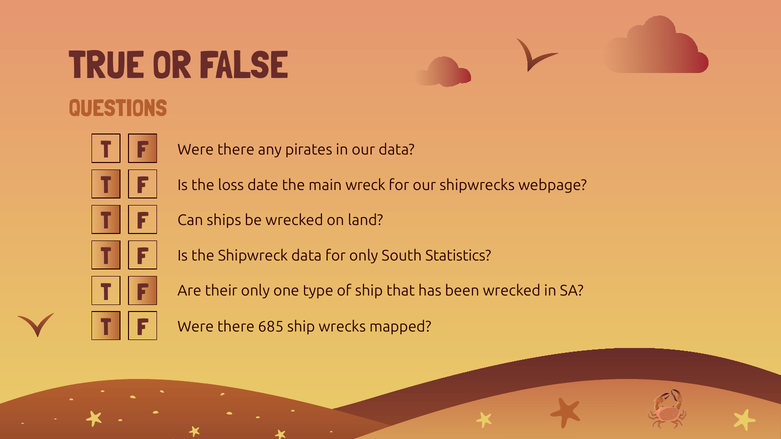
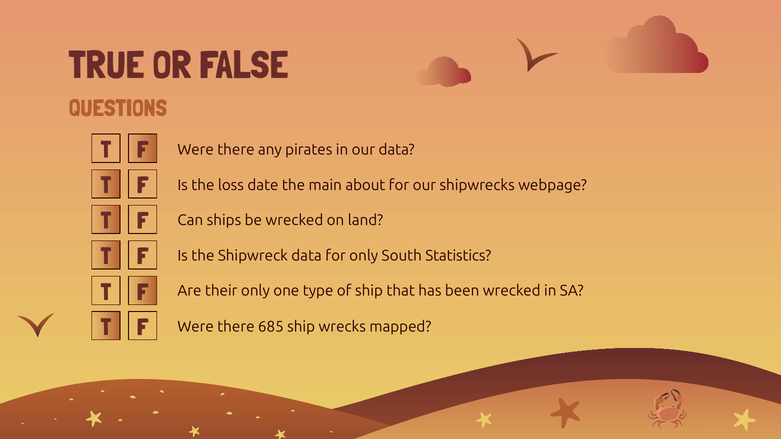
wreck: wreck -> about
